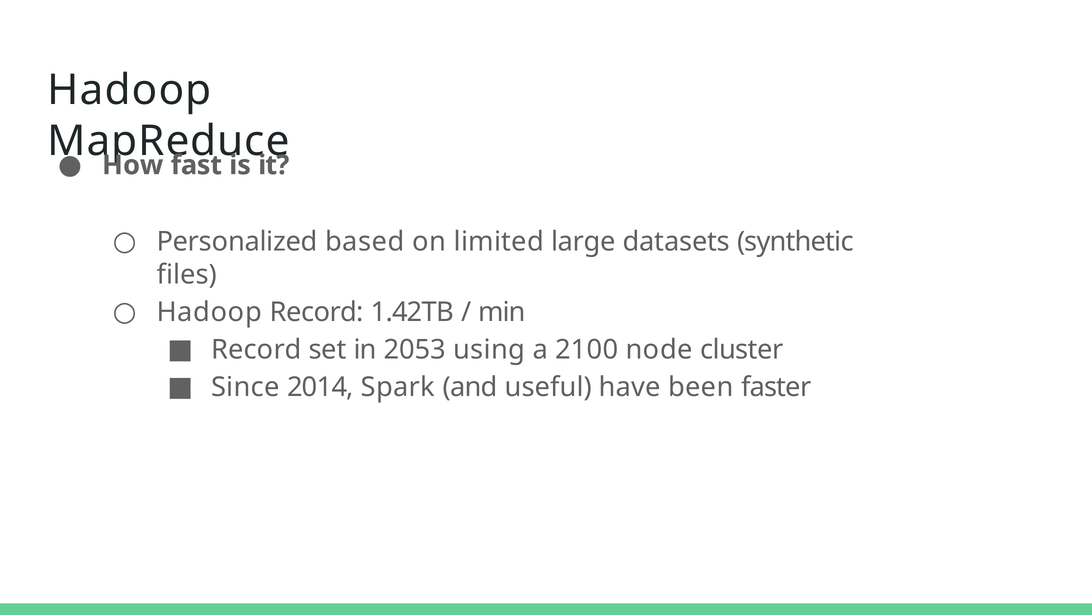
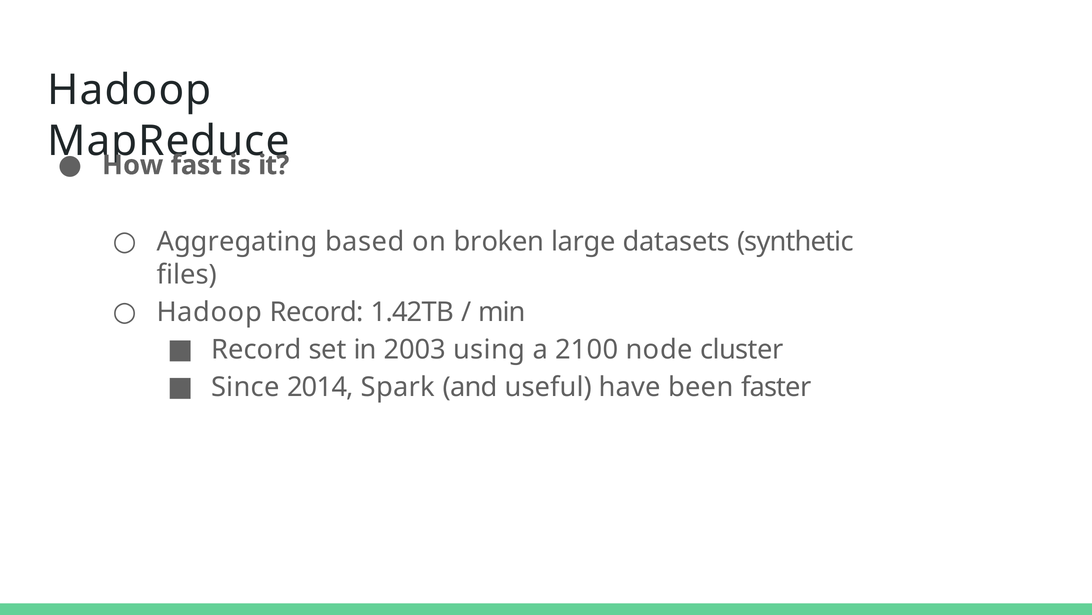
Personalized: Personalized -> Aggregating
limited: limited -> broken
2053: 2053 -> 2003
